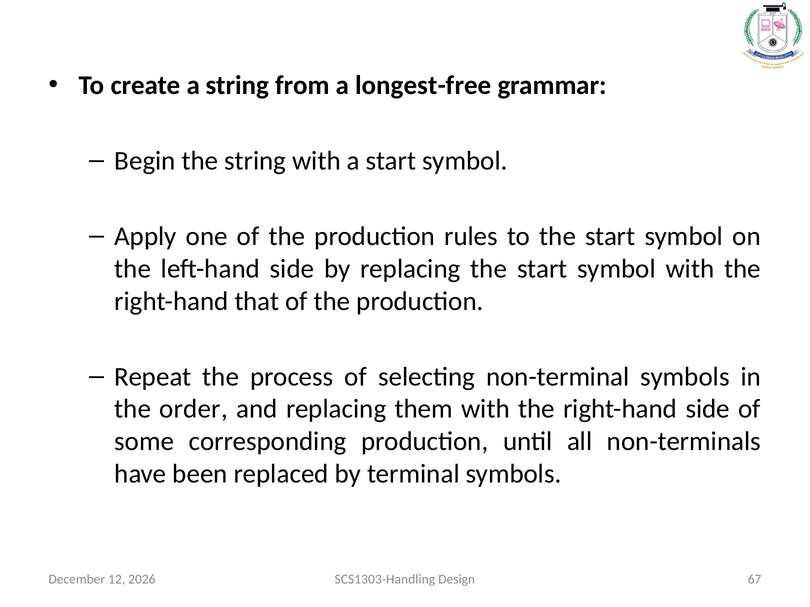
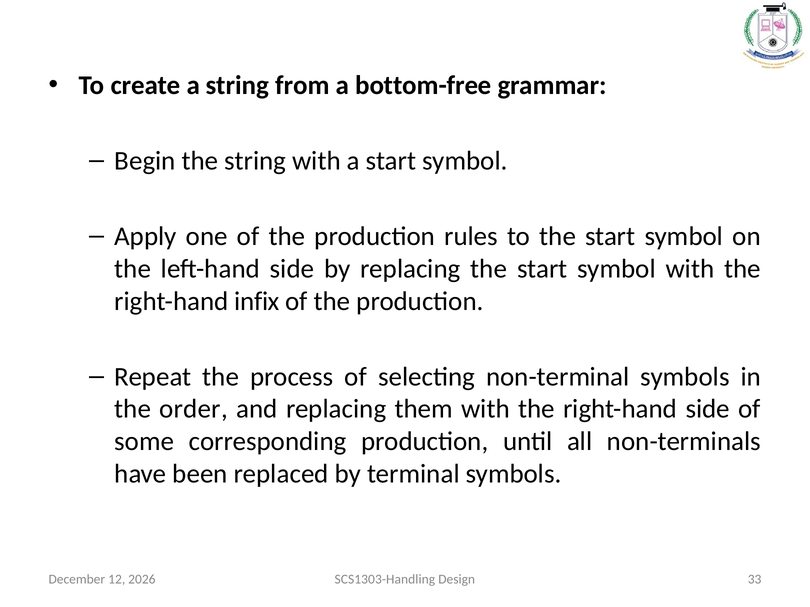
longest-free: longest-free -> bottom-free
that: that -> infix
67: 67 -> 33
